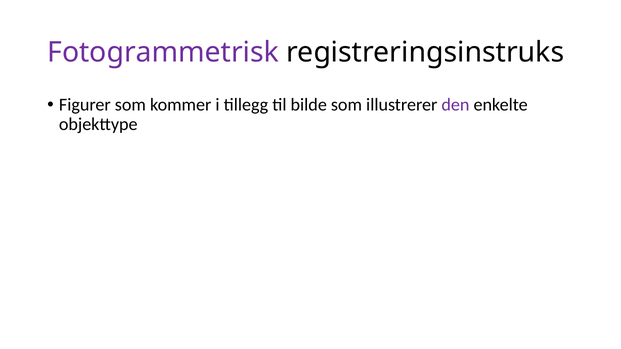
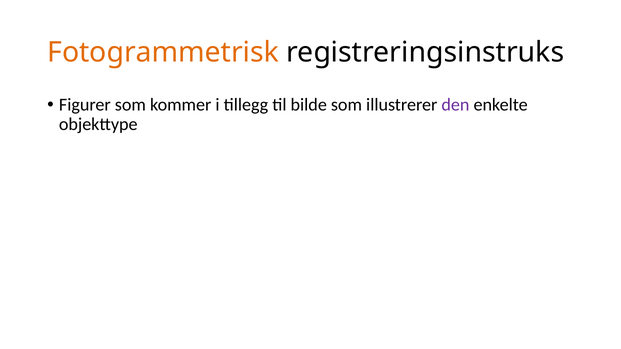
Fotogrammetrisk colour: purple -> orange
